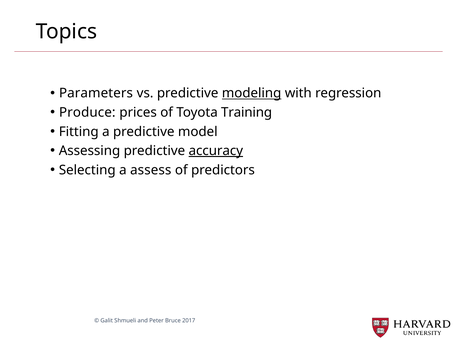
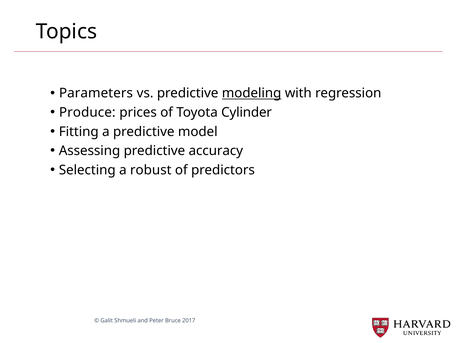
Training: Training -> Cylinder
accuracy underline: present -> none
assess: assess -> robust
